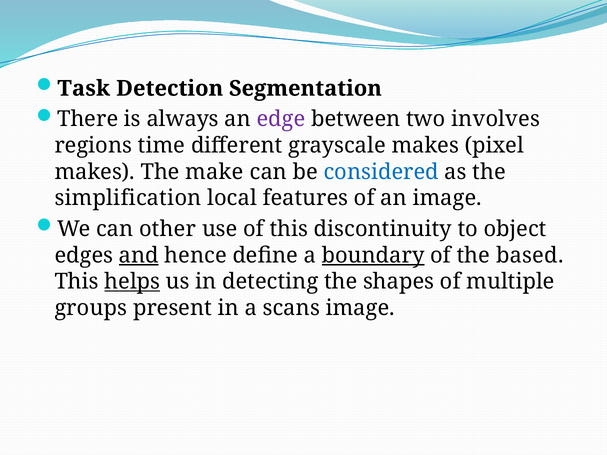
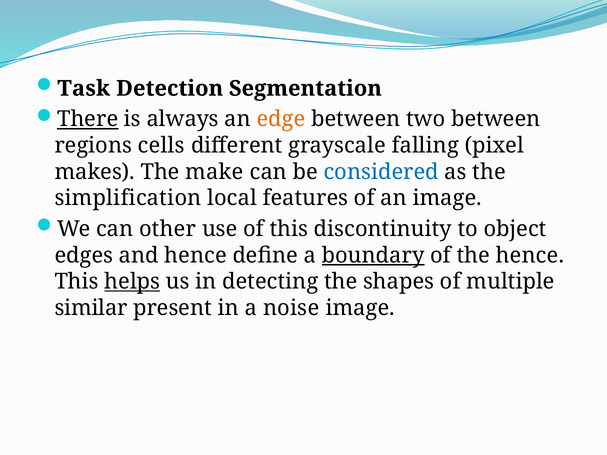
There underline: none -> present
edge colour: purple -> orange
two involves: involves -> between
time: time -> cells
grayscale makes: makes -> falling
and underline: present -> none
the based: based -> hence
groups: groups -> similar
scans: scans -> noise
